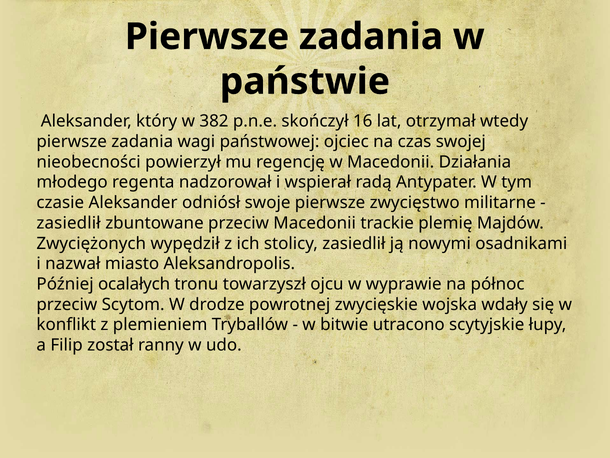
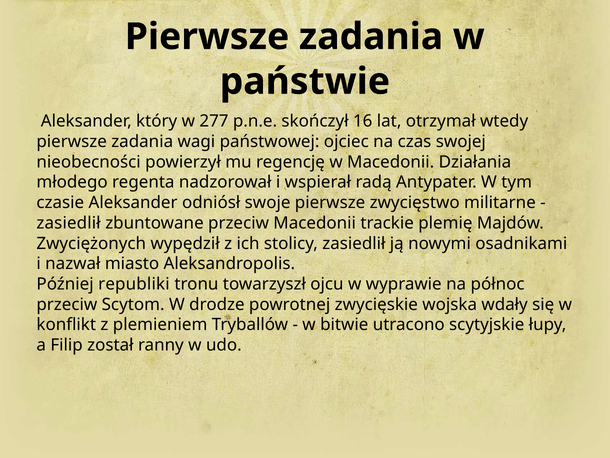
382: 382 -> 277
ocalałych: ocalałych -> republiki
